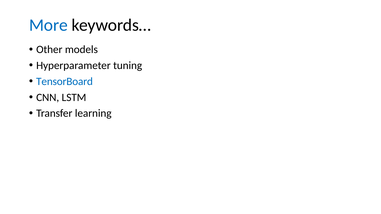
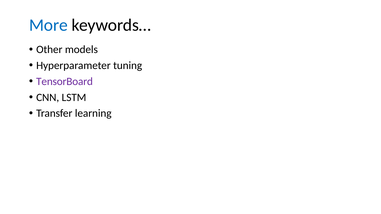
TensorBoard colour: blue -> purple
